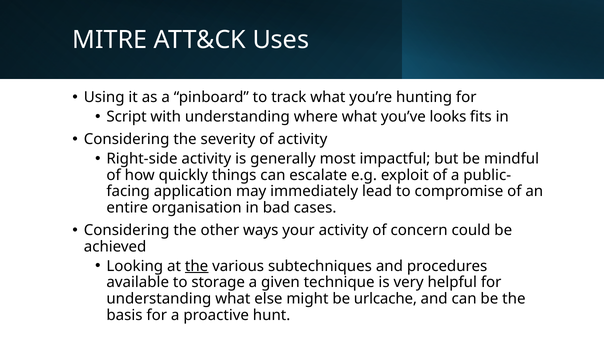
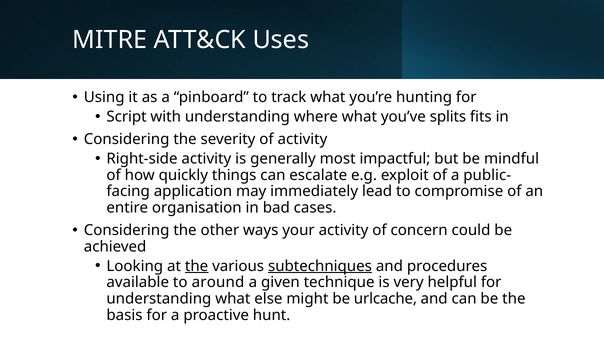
looks: looks -> splits
subtechniques underline: none -> present
storage: storage -> around
